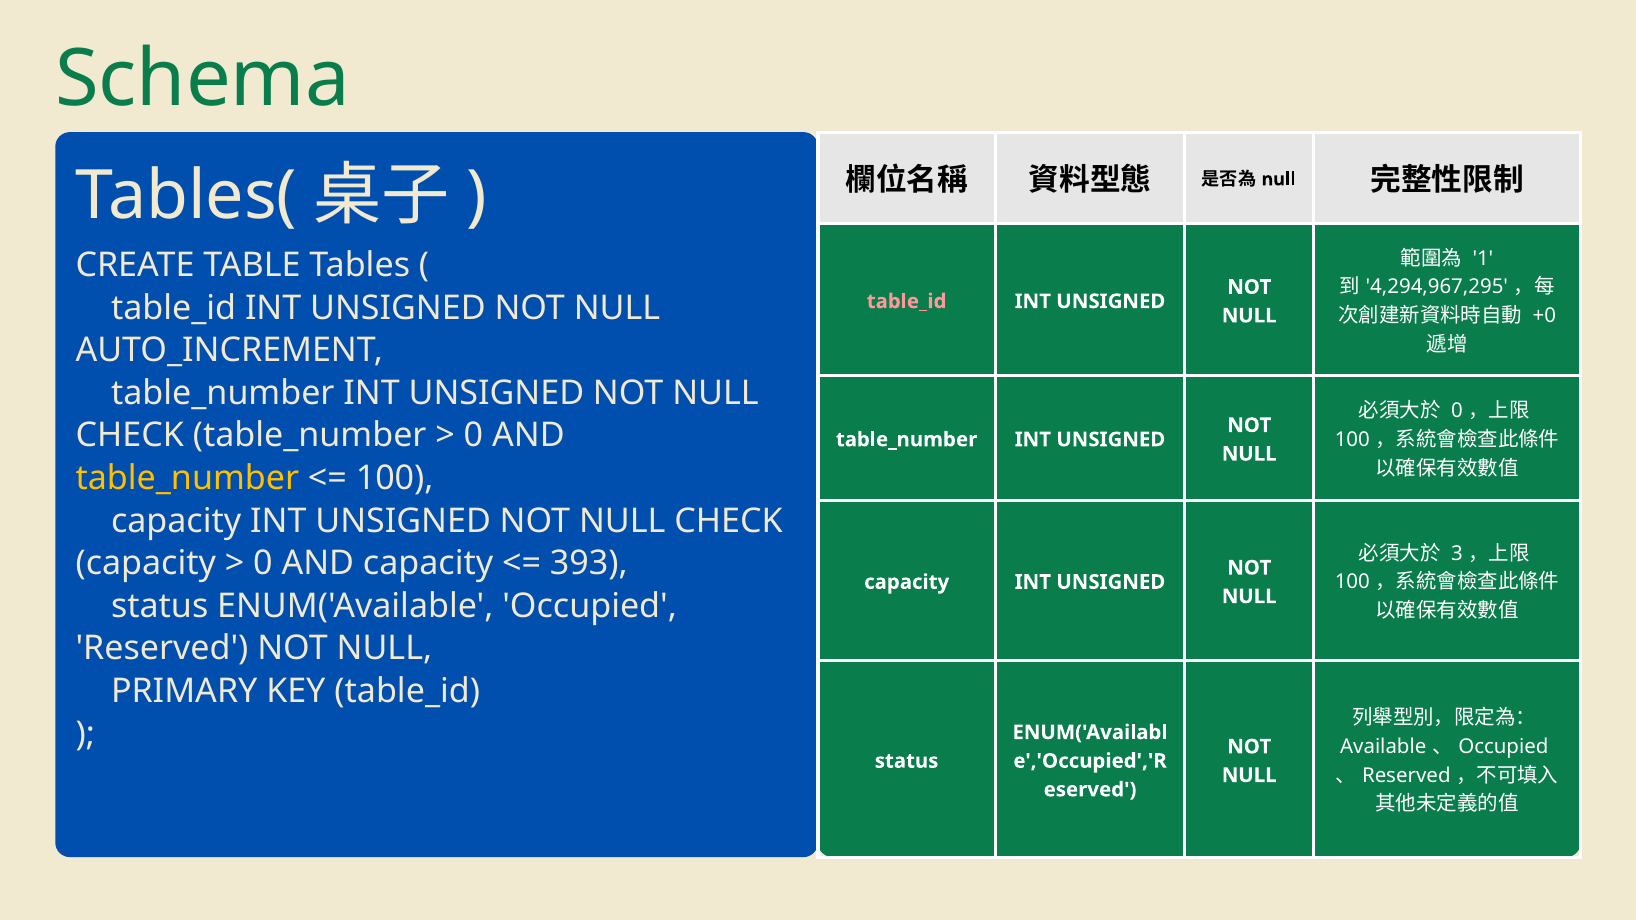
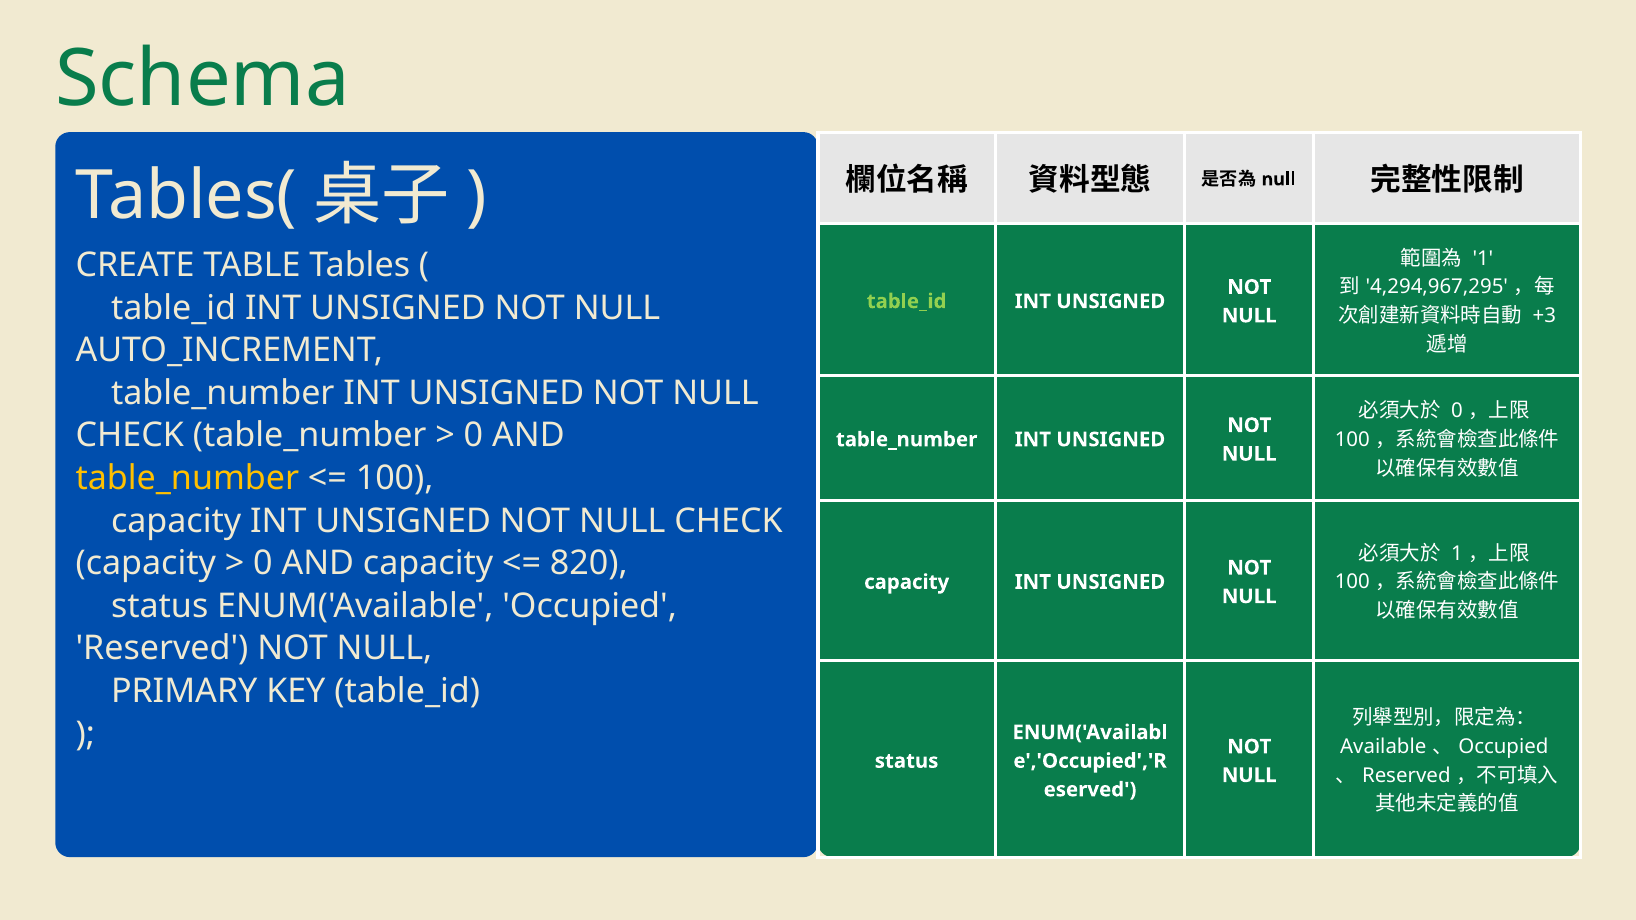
table_id at (907, 301) colour: pink -> light green
+0: +0 -> +3
3 at (1457, 554): 3 -> 1
393: 393 -> 820
